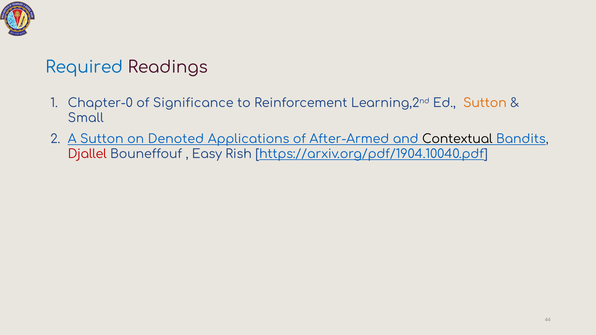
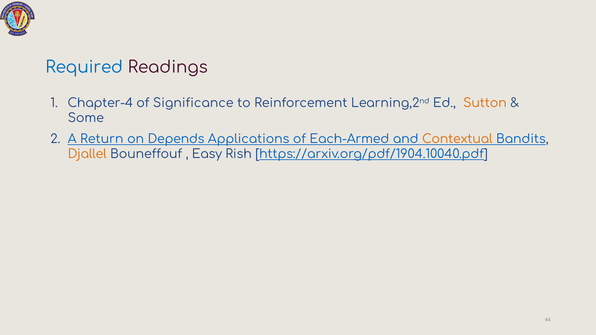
Chapter-0: Chapter-0 -> Chapter-4
Small: Small -> Some
A Sutton: Sutton -> Return
Denoted: Denoted -> Depends
After-Armed: After-Armed -> Each-Armed
Contextual colour: black -> orange
Djallel colour: red -> orange
